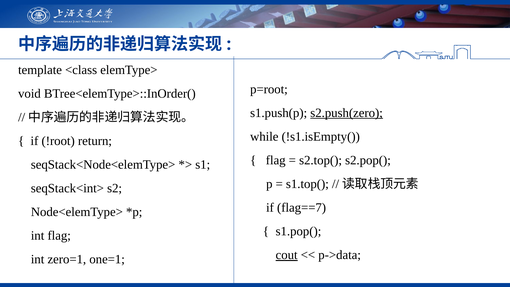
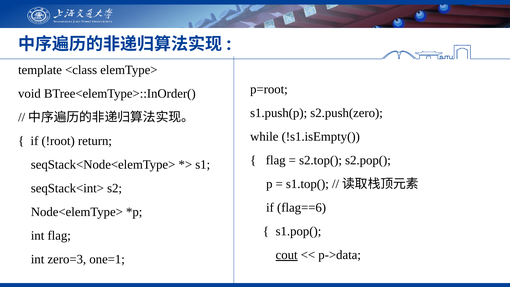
s2.push(zero underline: present -> none
flag==7: flag==7 -> flag==6
zero=1: zero=1 -> zero=3
